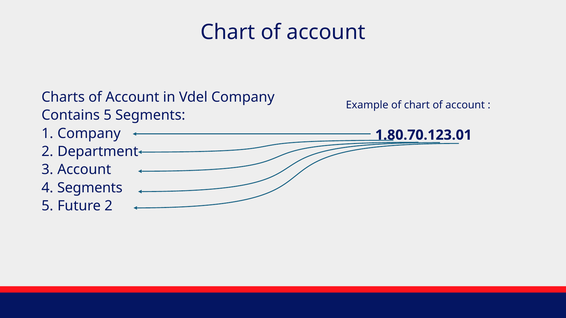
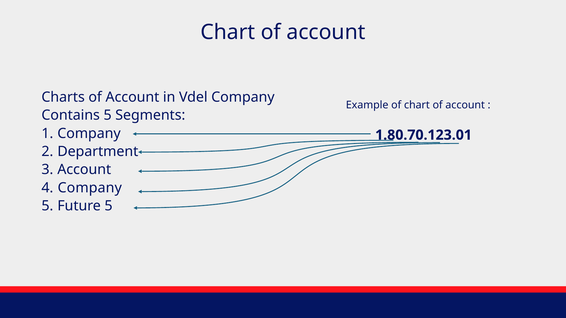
Segments at (90, 188): Segments -> Company
Future 2: 2 -> 5
